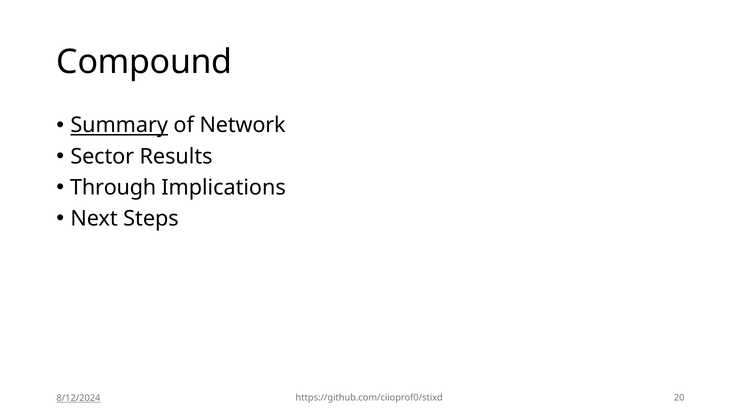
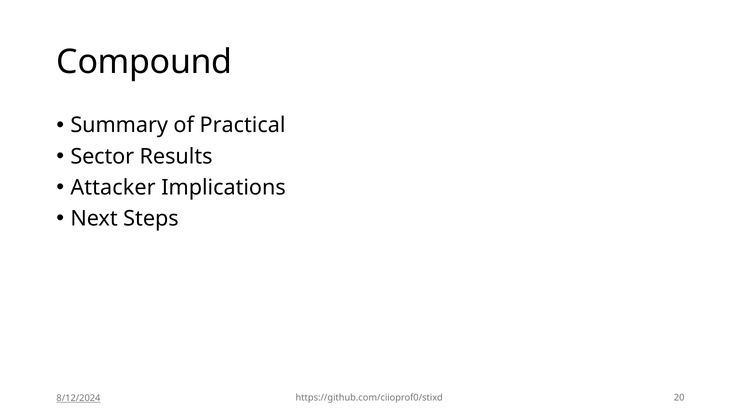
Summary underline: present -> none
Network: Network -> Practical
Through: Through -> Attacker
